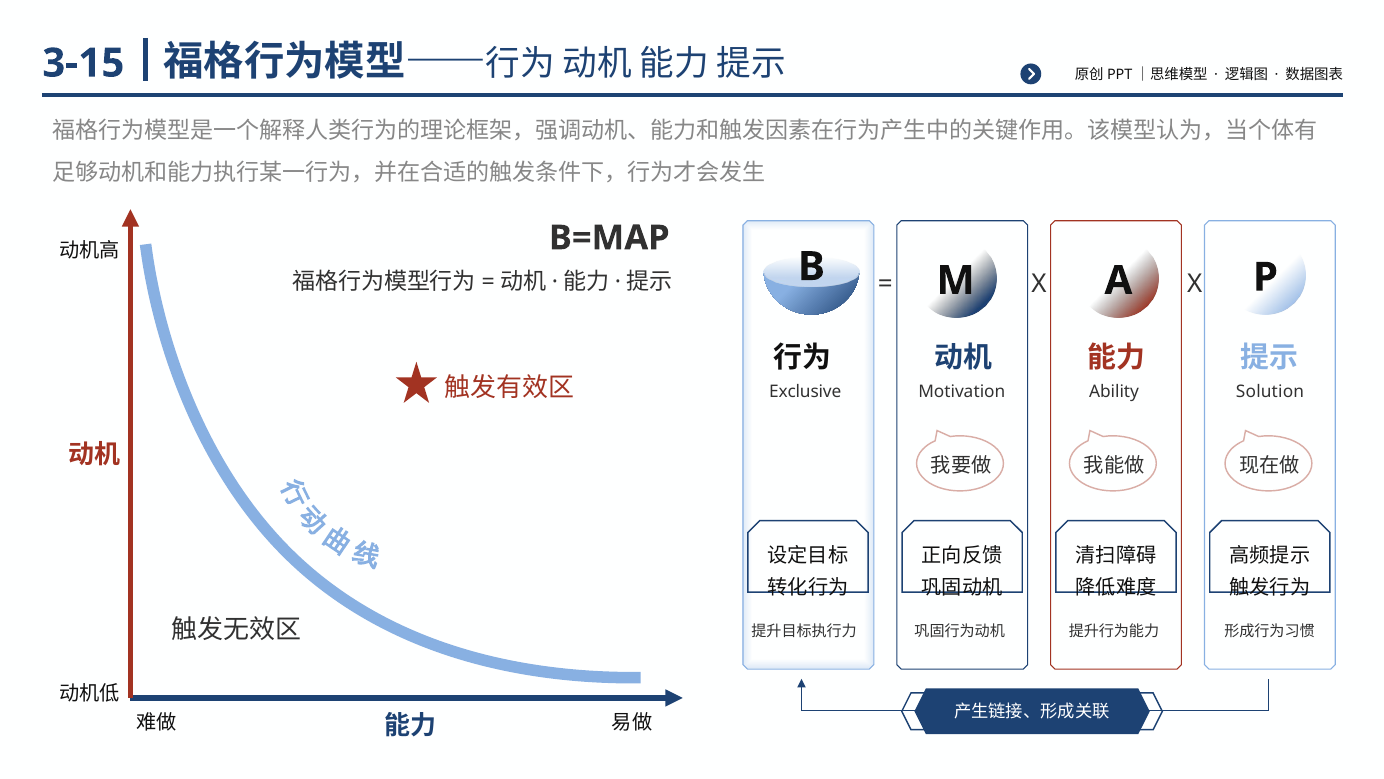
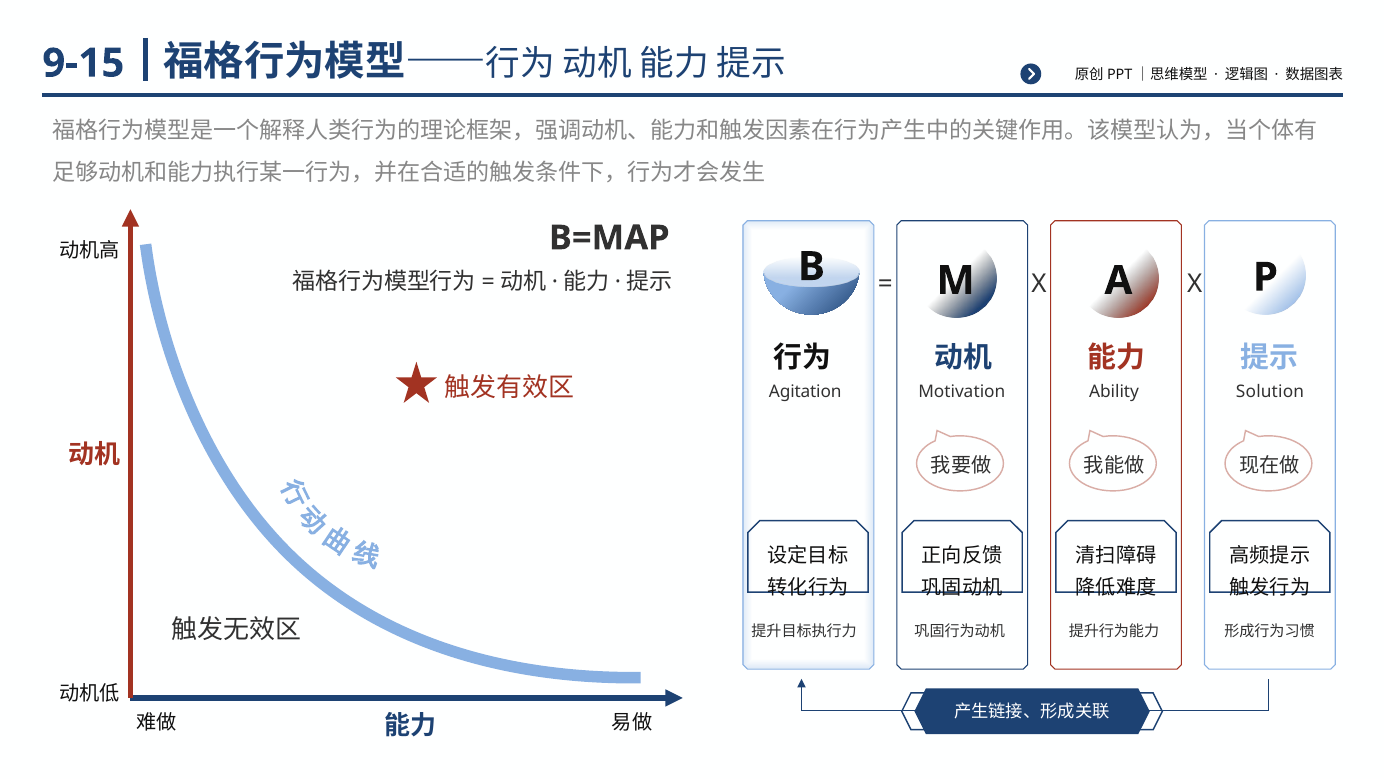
3-15: 3-15 -> 9-15
Exclusive: Exclusive -> Agitation
